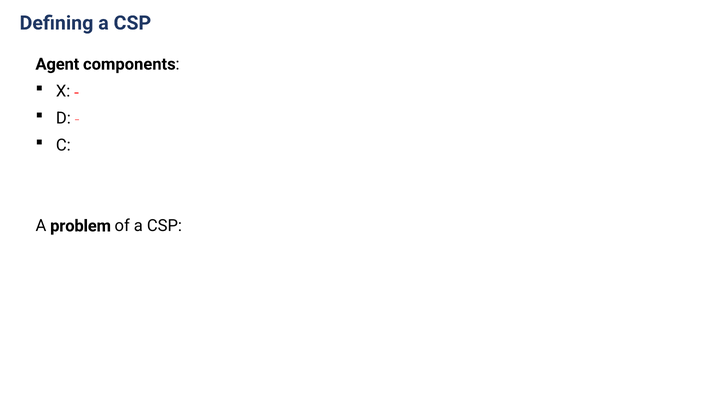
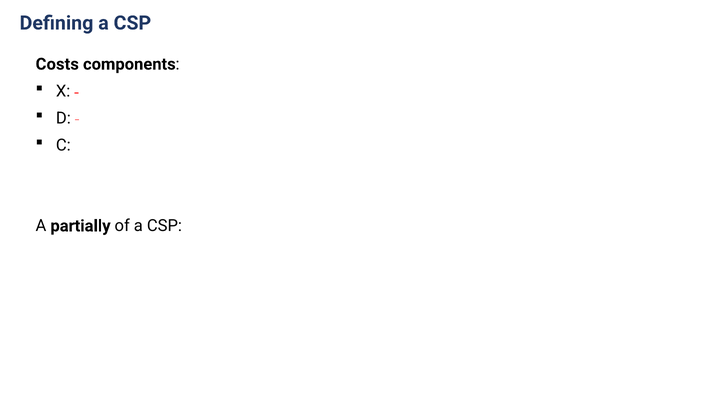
Agent: Agent -> Costs
problem: problem -> partially
